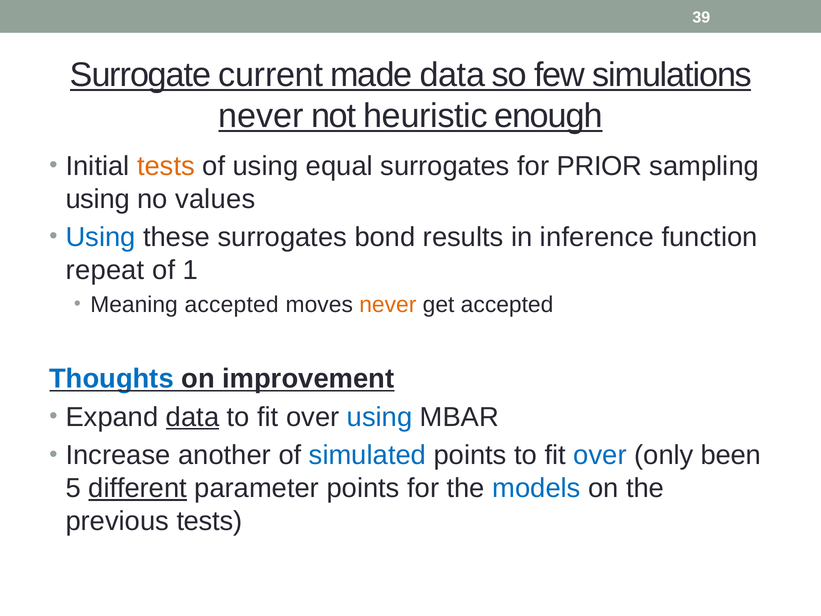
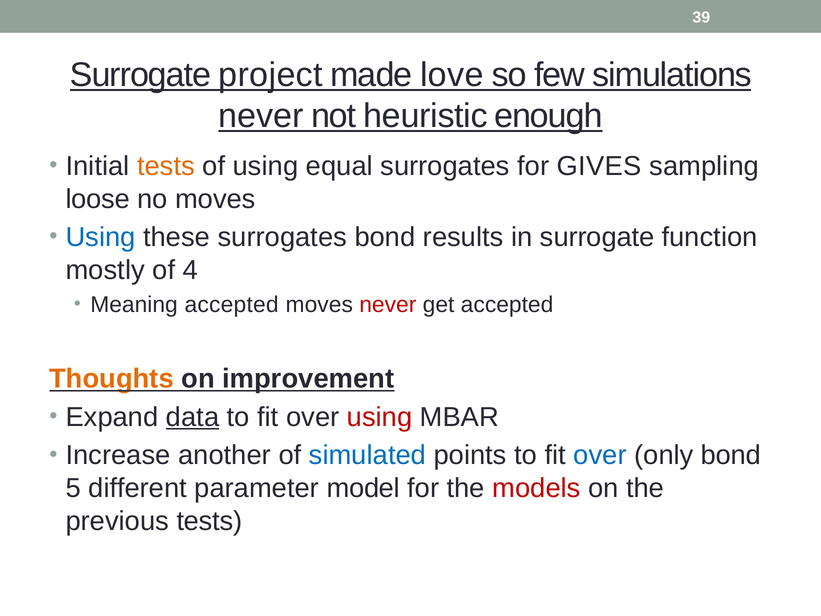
current: current -> project
made data: data -> love
PRIOR: PRIOR -> GIVES
using at (98, 199): using -> loose
no values: values -> moves
in inference: inference -> surrogate
repeat: repeat -> mostly
1: 1 -> 4
never at (388, 304) colour: orange -> red
Thoughts colour: blue -> orange
using at (380, 417) colour: blue -> red
only been: been -> bond
different underline: present -> none
parameter points: points -> model
models colour: blue -> red
